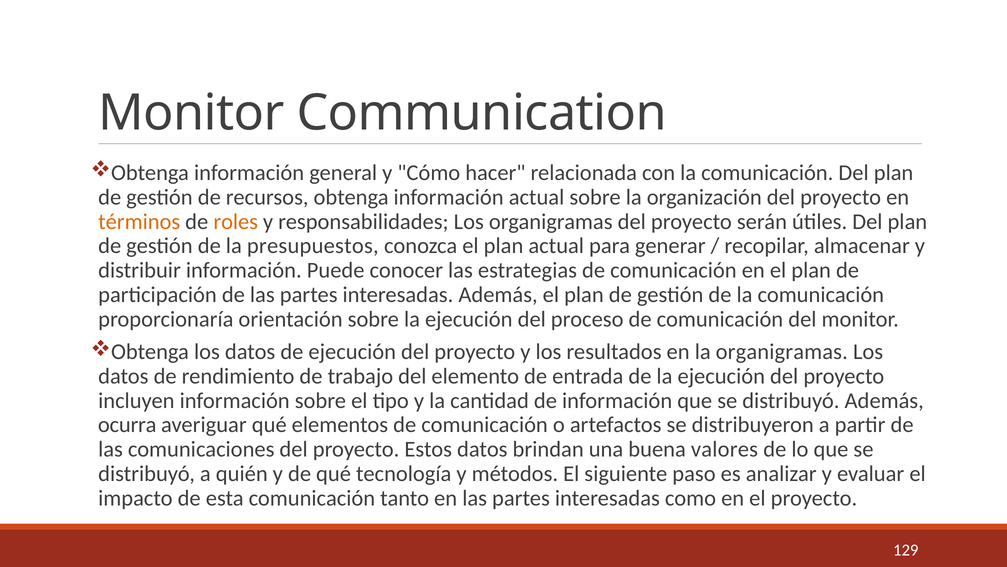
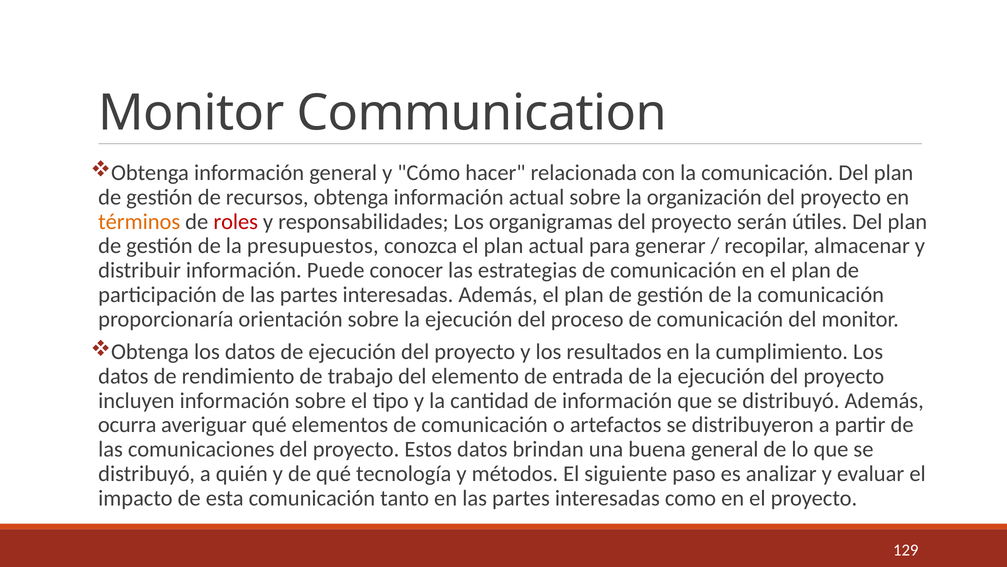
roles colour: orange -> red
la organigramas: organigramas -> cumplimiento
buena valores: valores -> general
